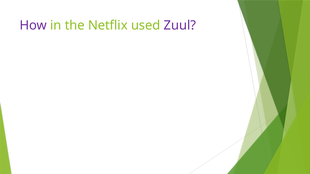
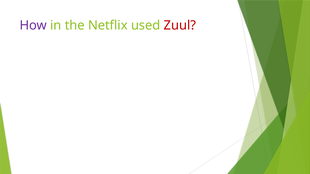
Zuul colour: purple -> red
